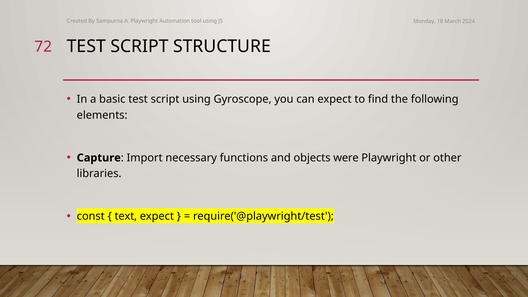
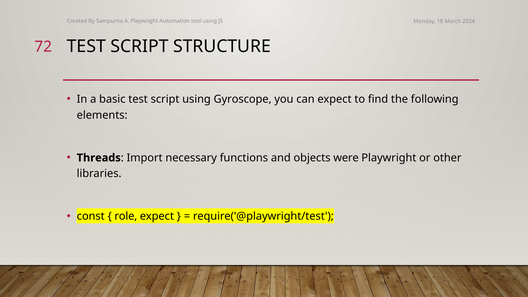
Capture: Capture -> Threads
text: text -> role
